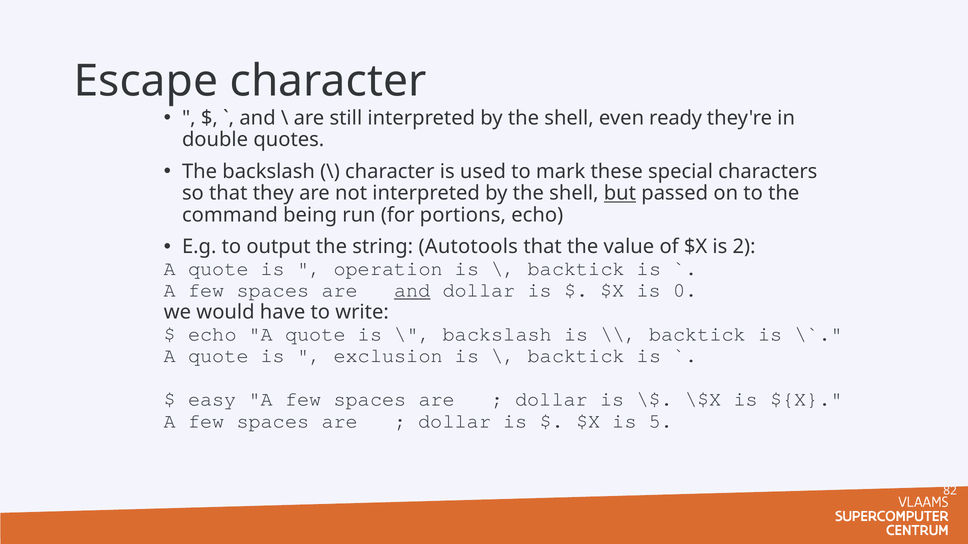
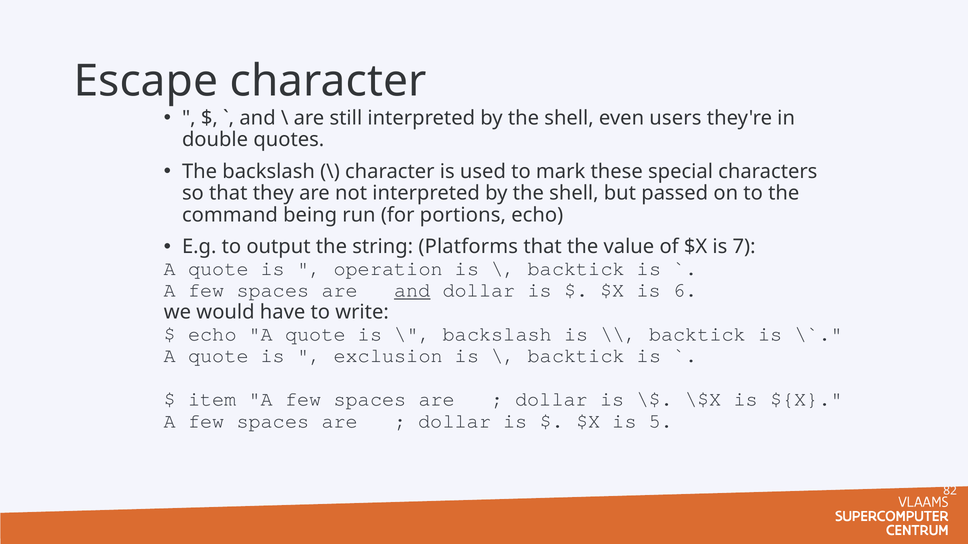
ready: ready -> users
but underline: present -> none
Autotools: Autotools -> Platforms
2: 2 -> 7
0: 0 -> 6
easy: easy -> item
